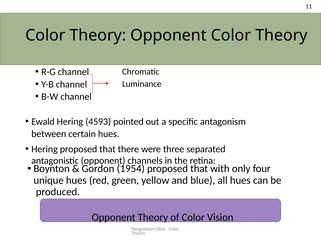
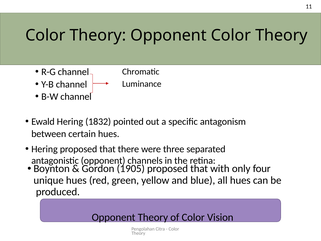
4593: 4593 -> 1832
1954: 1954 -> 1905
